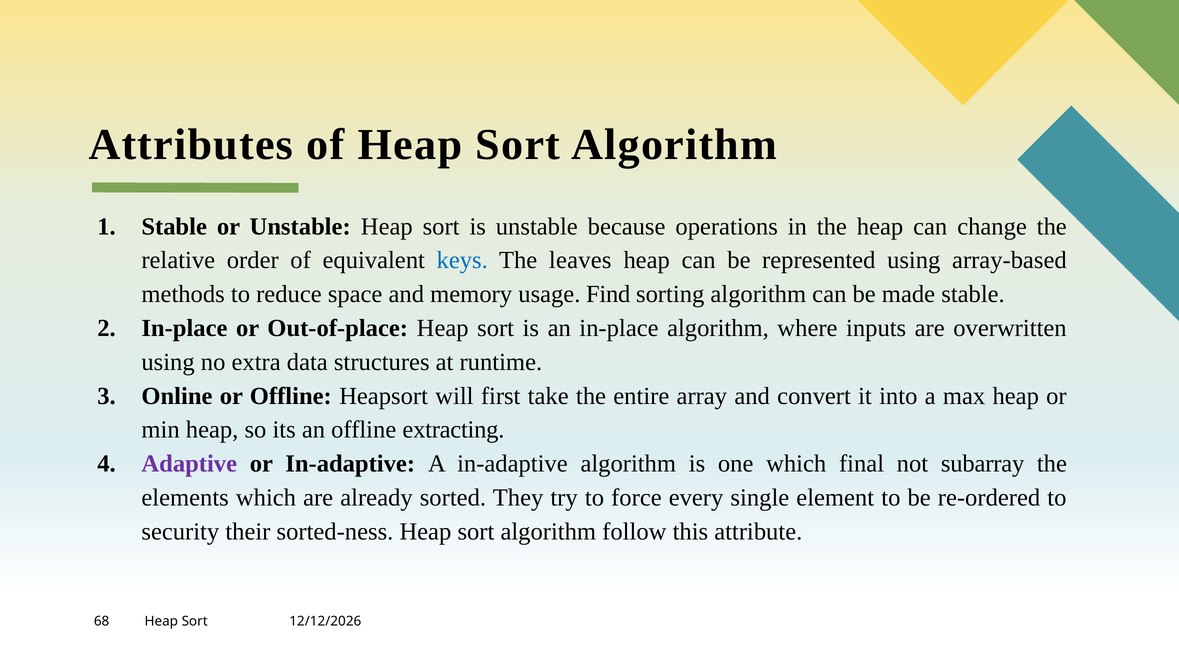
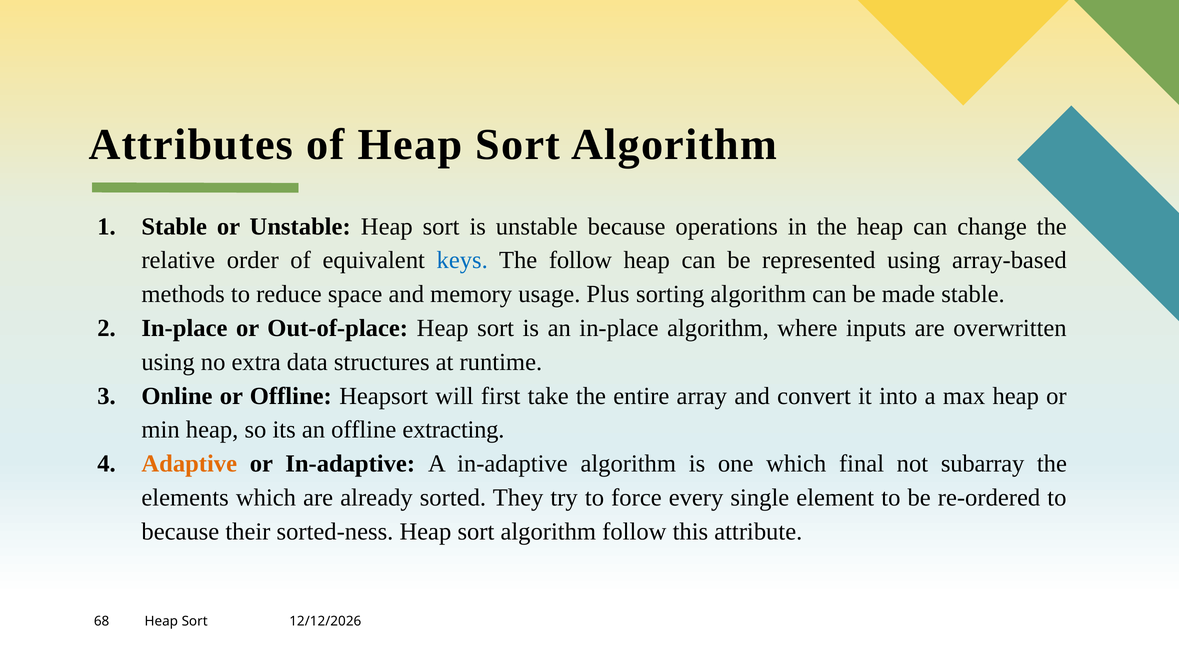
The leaves: leaves -> follow
Find: Find -> Plus
Adaptive colour: purple -> orange
security at (180, 532): security -> because
